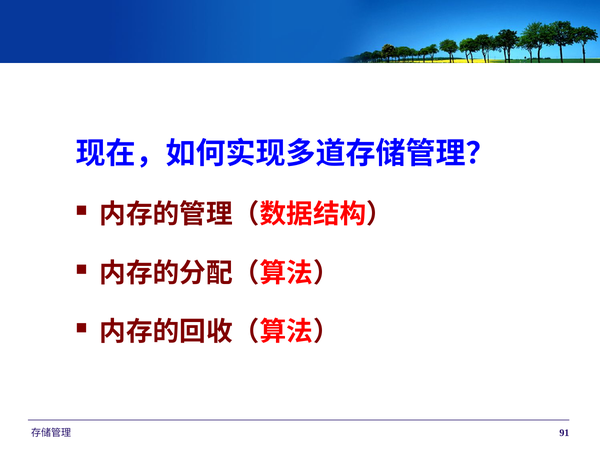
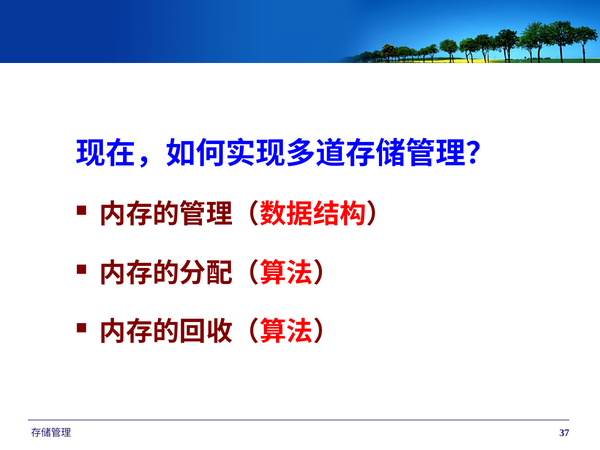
91: 91 -> 37
